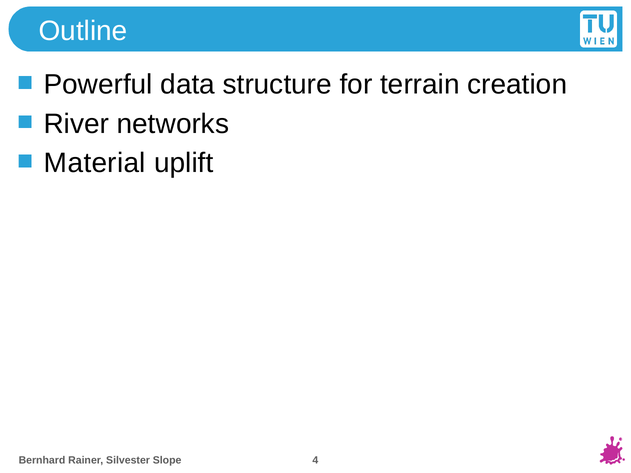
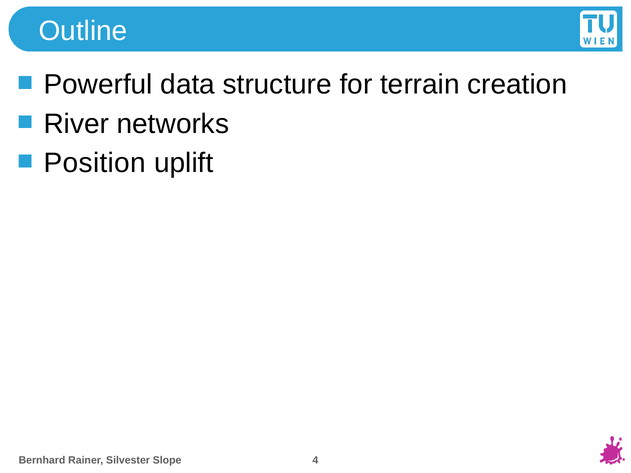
Material: Material -> Position
